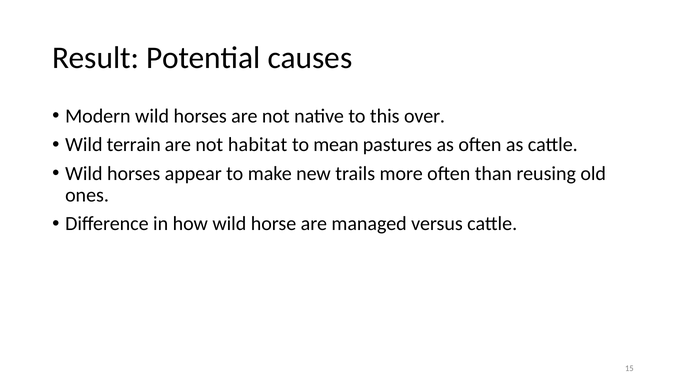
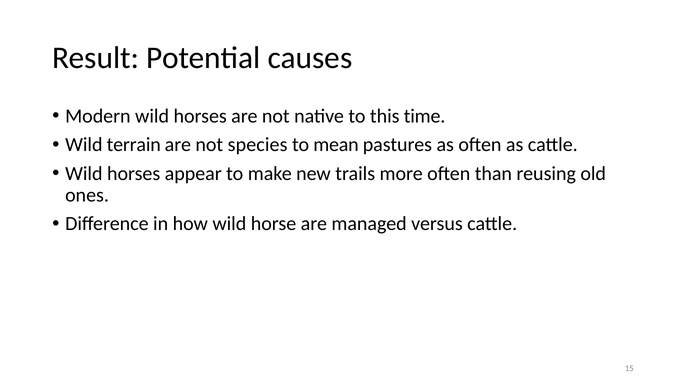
over: over -> time
habitat: habitat -> species
